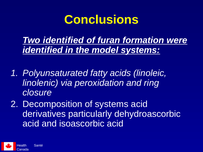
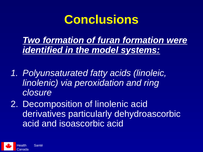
Two identified: identified -> formation
of systems: systems -> linolenic
